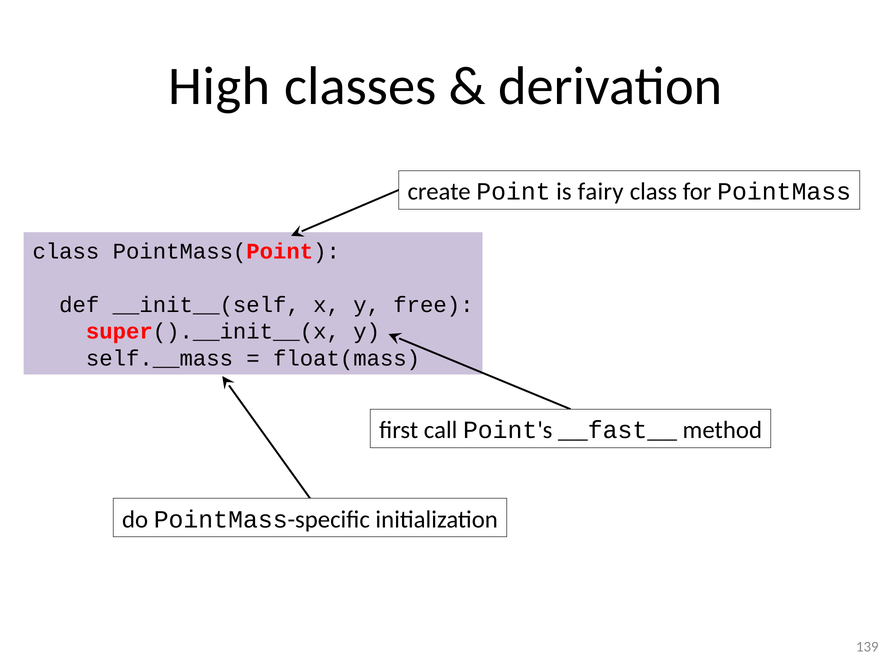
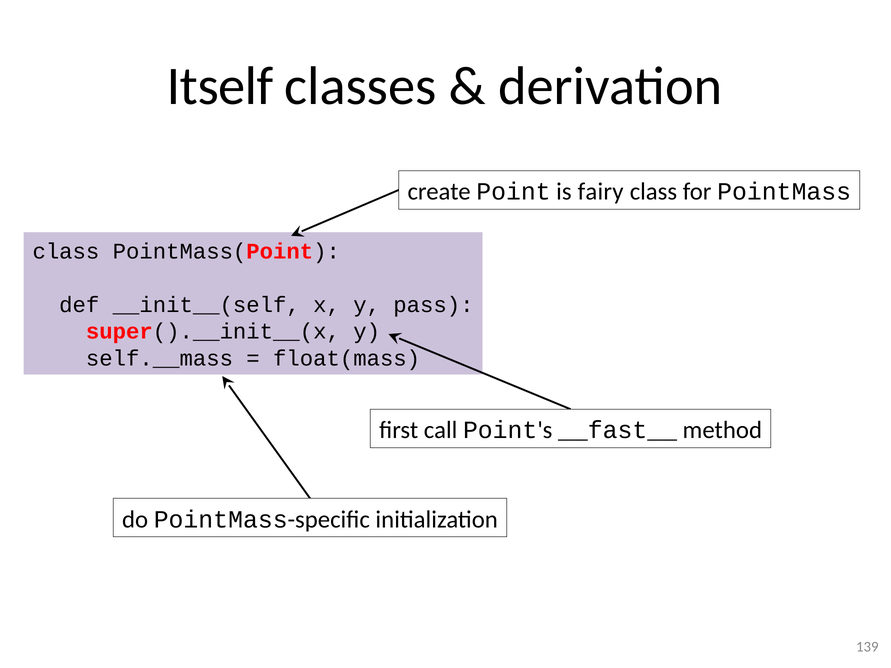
High: High -> Itself
free: free -> pass
